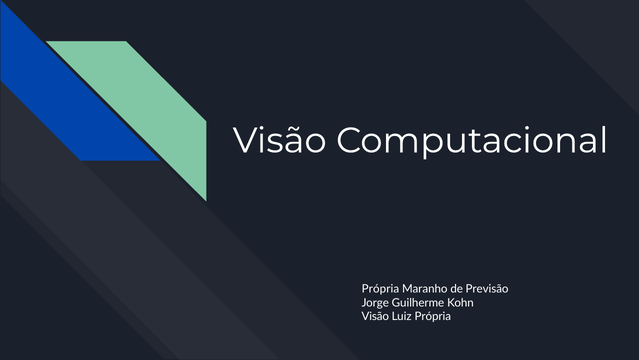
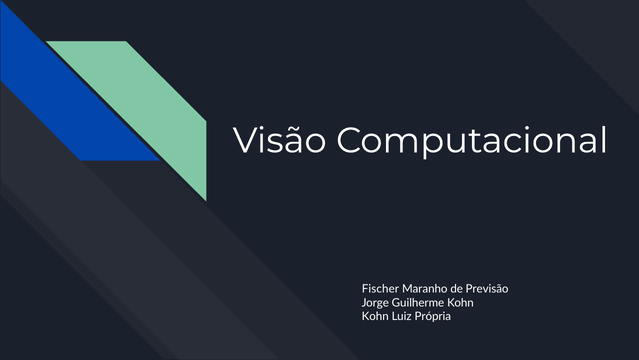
Própria at (380, 288): Própria -> Fischer
Visão at (375, 316): Visão -> Kohn
